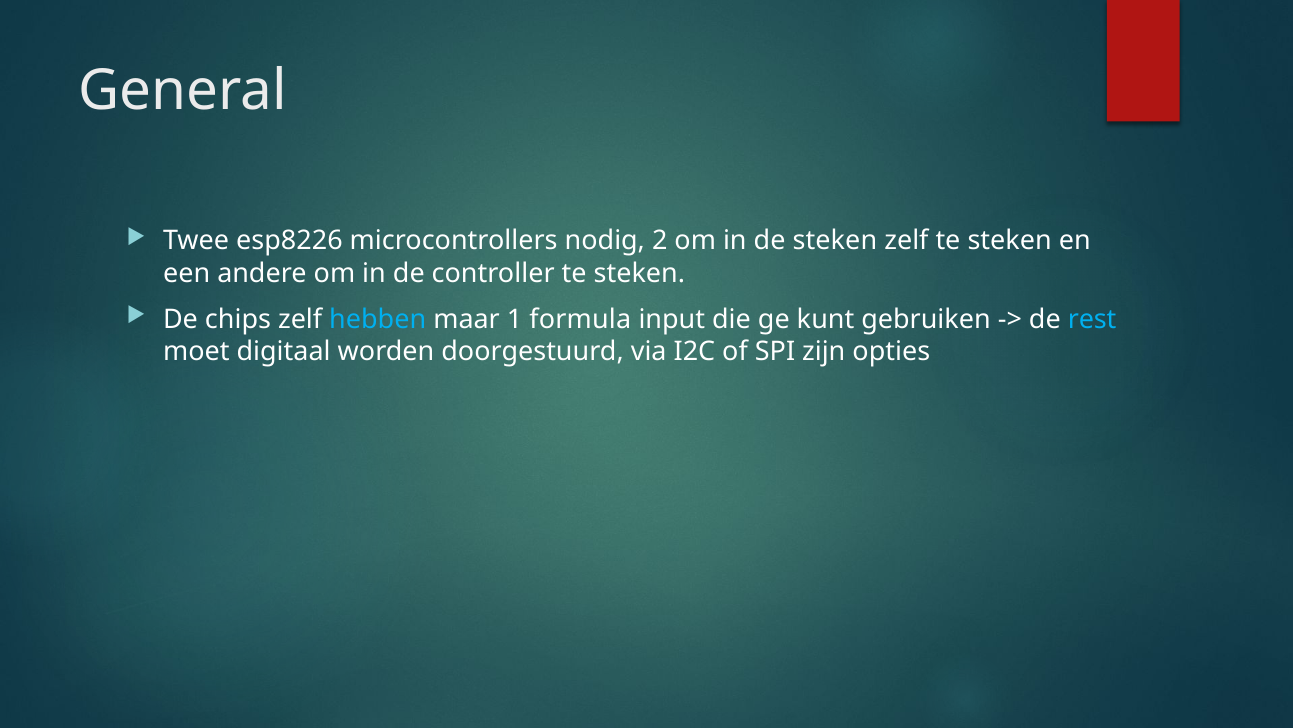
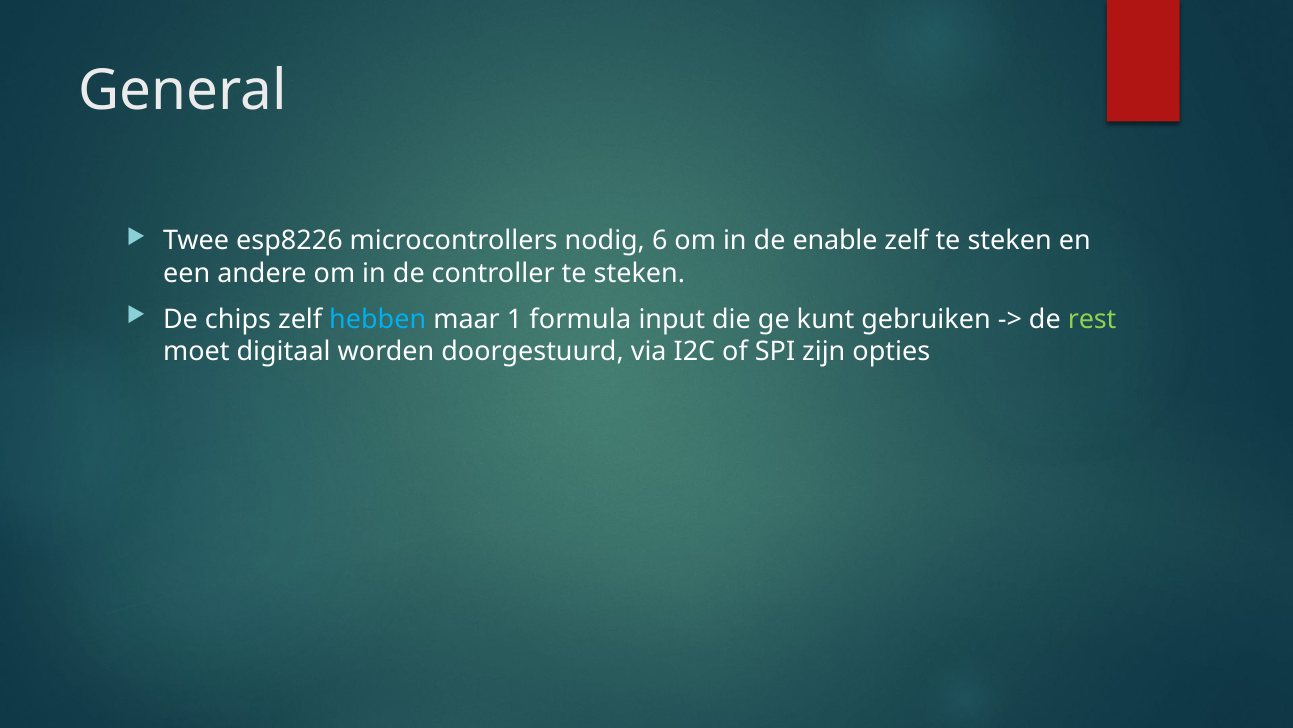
2: 2 -> 6
de steken: steken -> enable
rest colour: light blue -> light green
